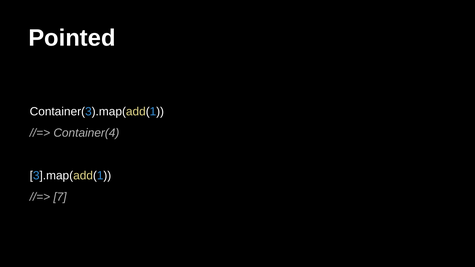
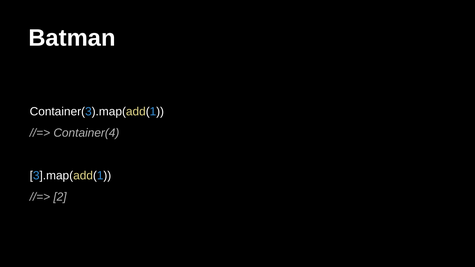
Pointed: Pointed -> Batman
7: 7 -> 2
